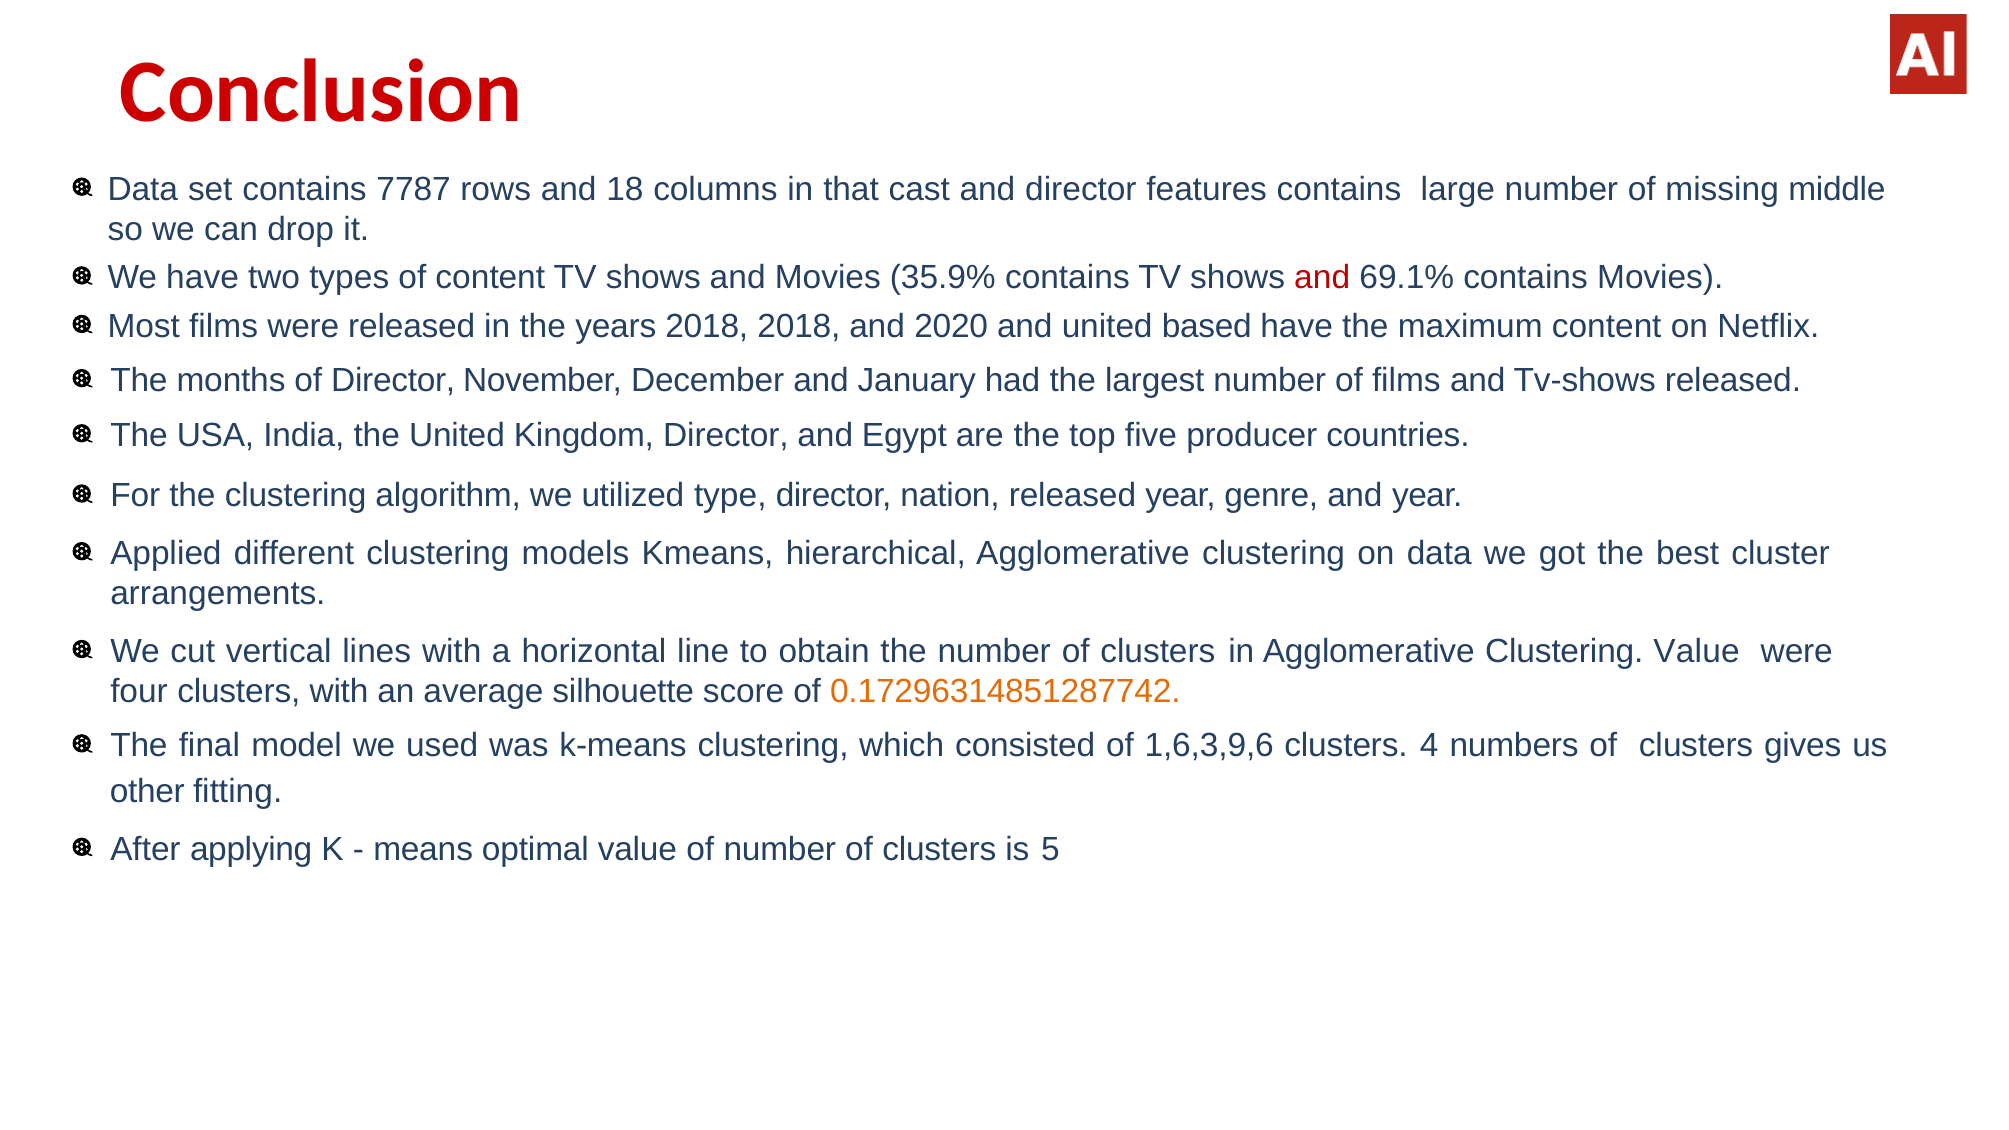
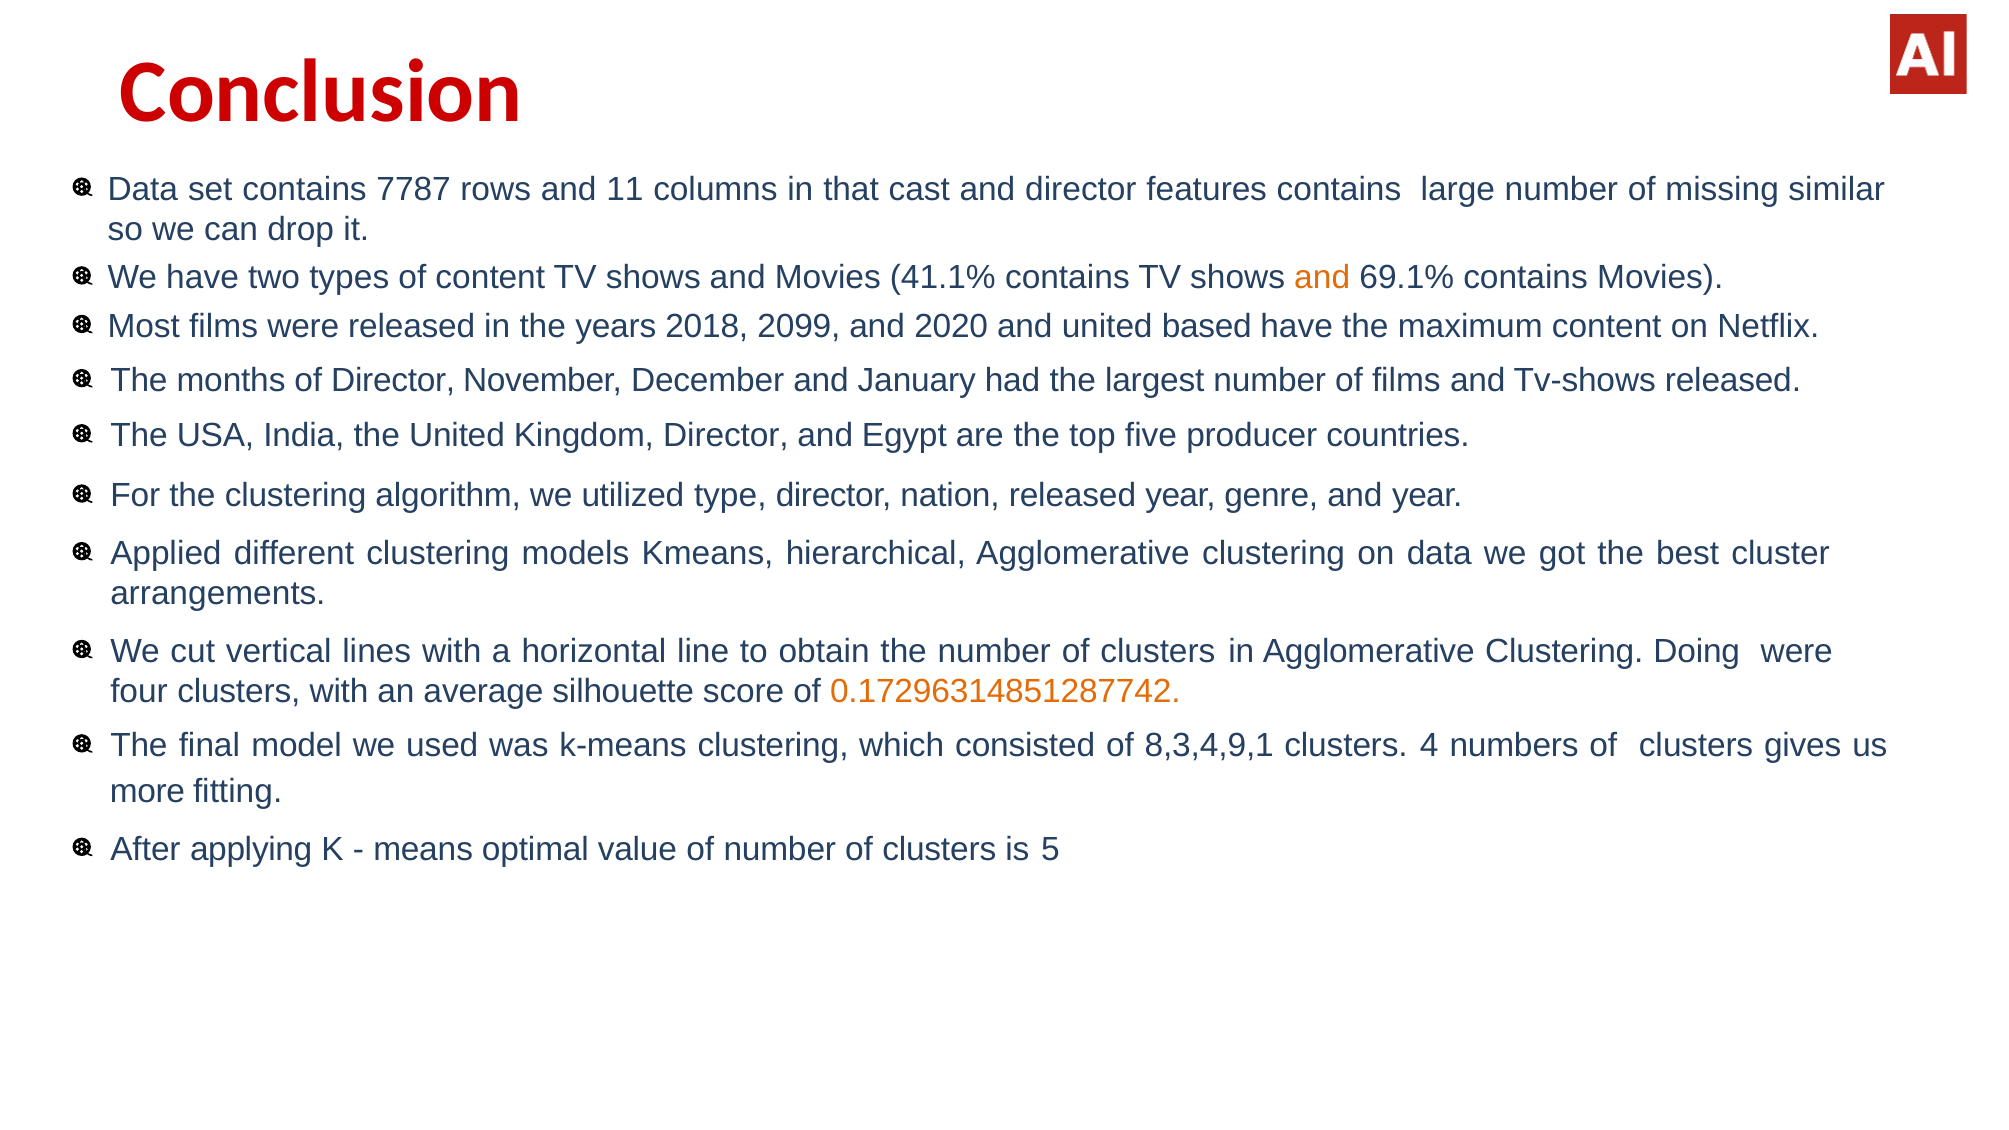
18: 18 -> 11
middle: middle -> similar
35.9%: 35.9% -> 41.1%
and at (1322, 278) colour: red -> orange
2018 2018: 2018 -> 2099
Clustering Value: Value -> Doing
1,6,3,9,6: 1,6,3,9,6 -> 8,3,4,9,1
other: other -> more
